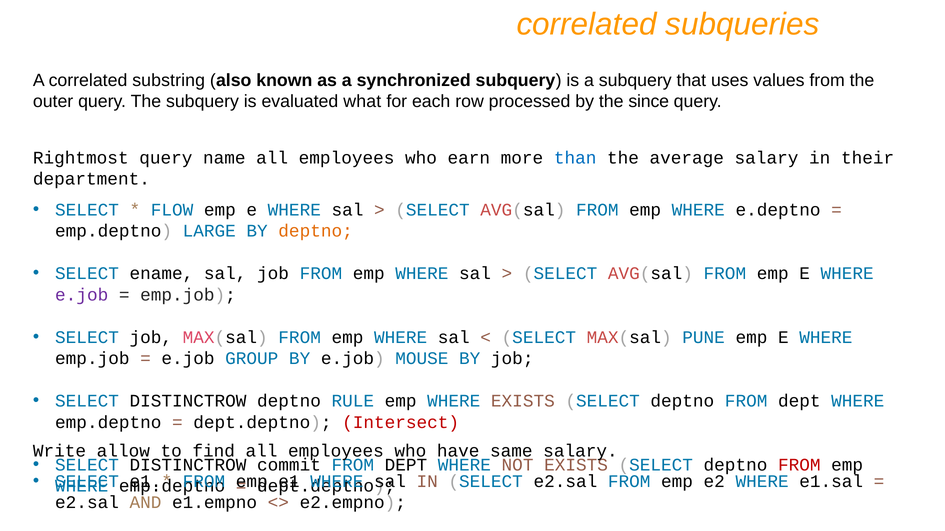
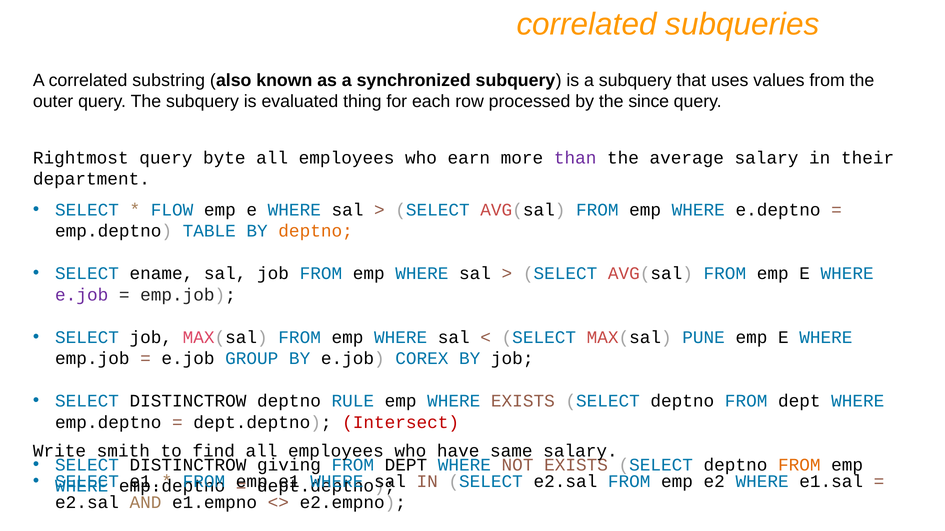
what: what -> thing
name: name -> byte
than colour: blue -> purple
LARGE: LARGE -> TABLE
MOUSE: MOUSE -> COREX
allow: allow -> smith
commit: commit -> giving
FROM at (799, 465) colour: red -> orange
